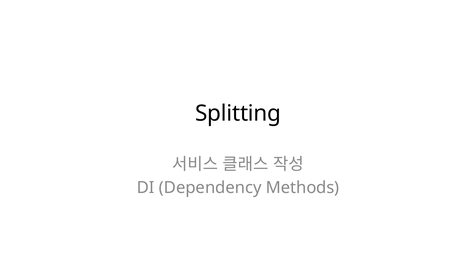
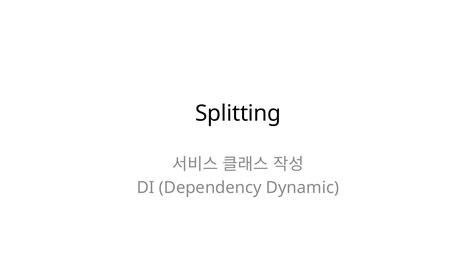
Methods: Methods -> Dynamic
